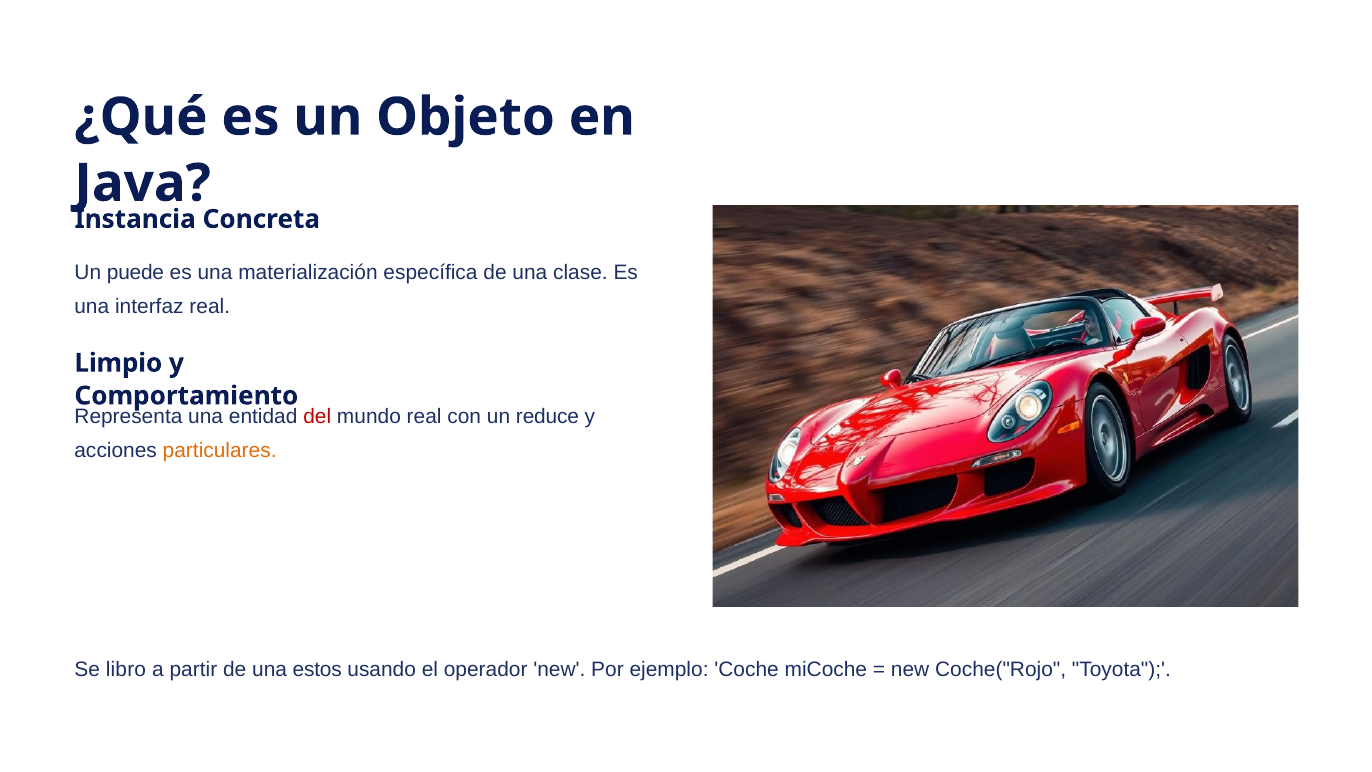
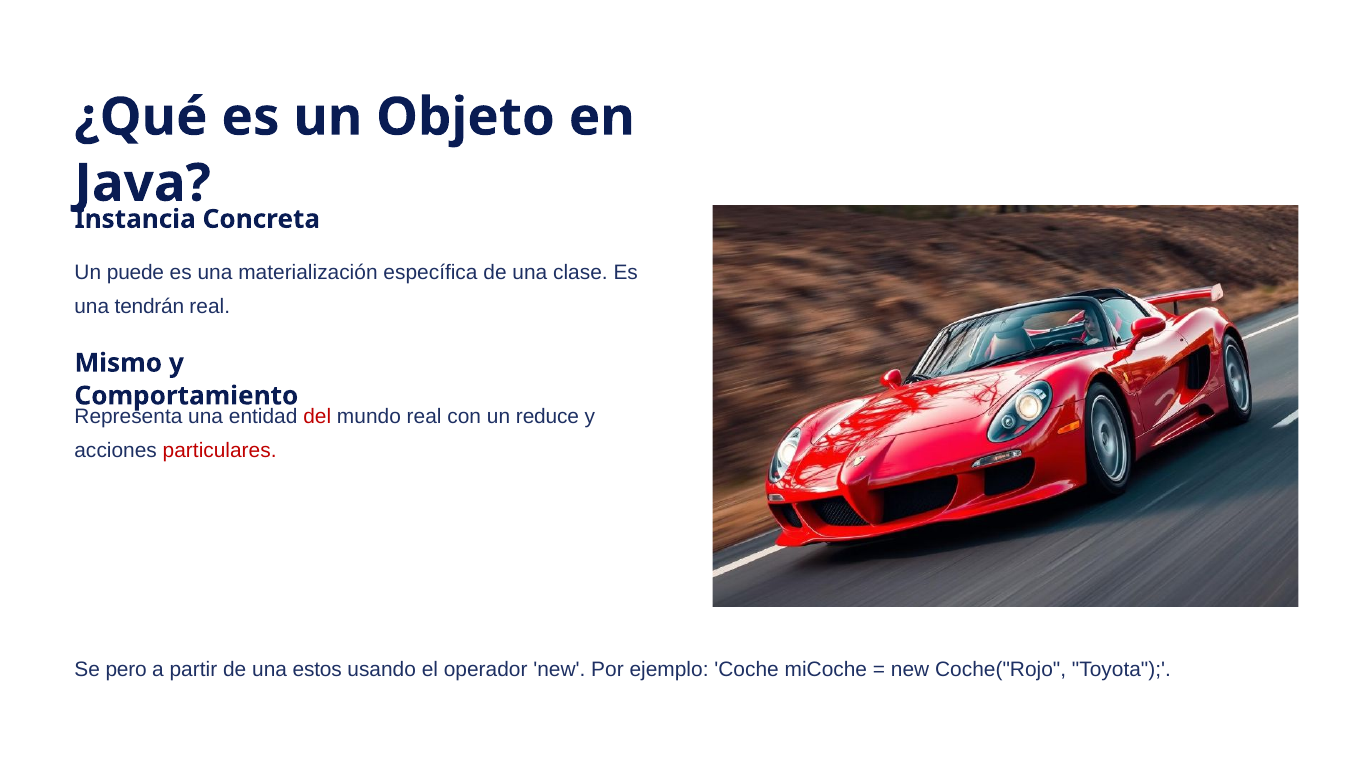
interfaz: interfaz -> tendrán
Limpio: Limpio -> Mismo
particulares colour: orange -> red
libro: libro -> pero
